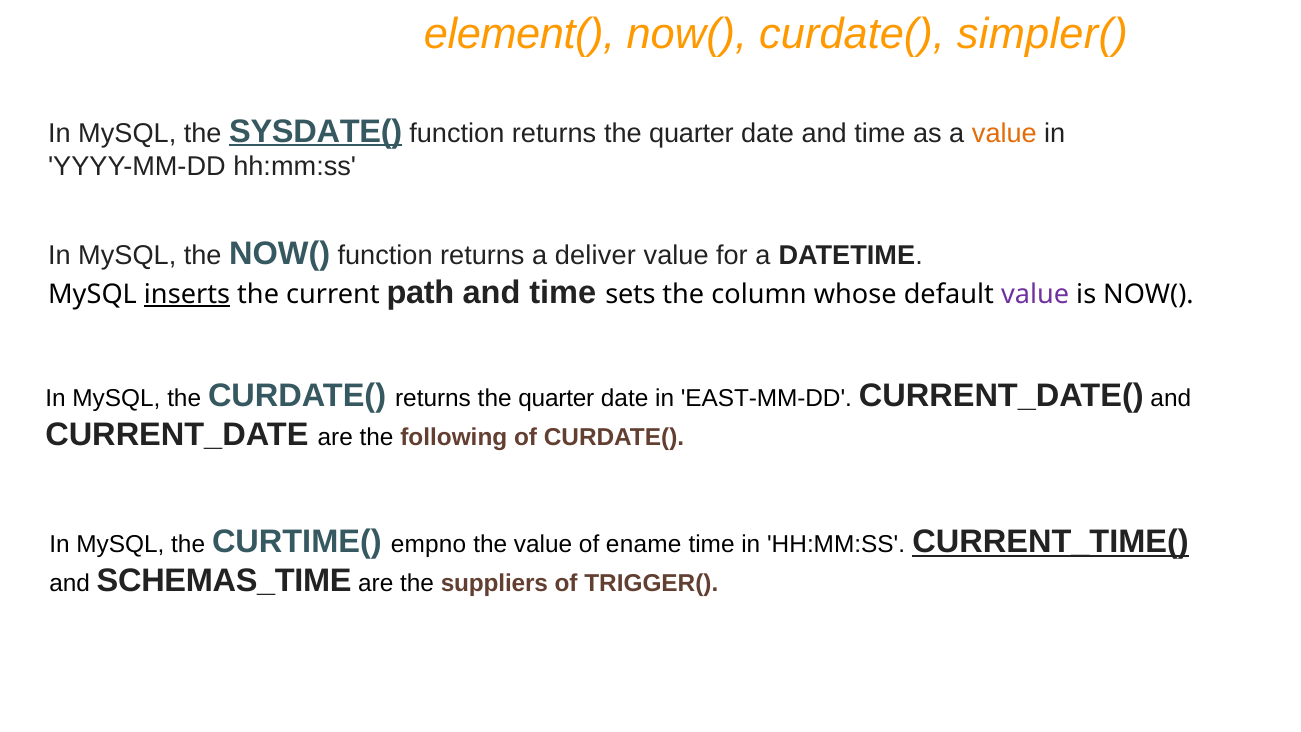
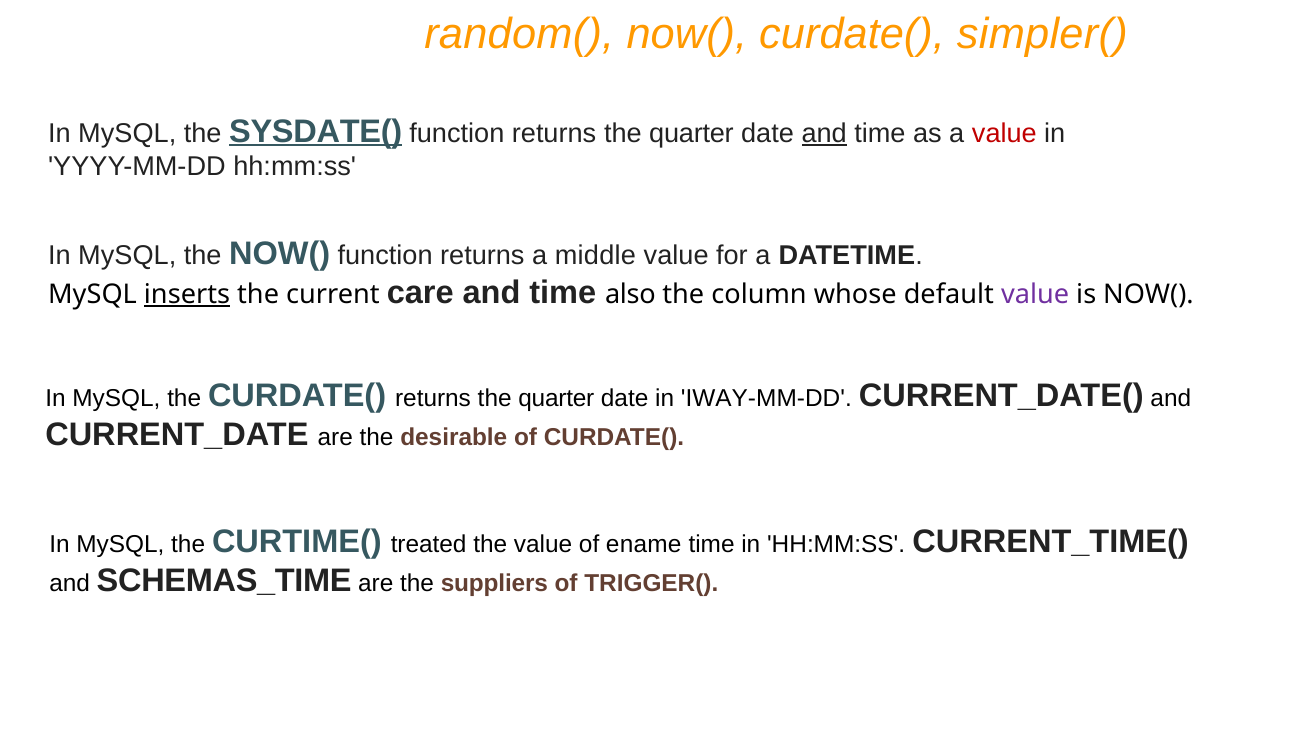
element(: element( -> random(
and at (824, 133) underline: none -> present
value at (1004, 133) colour: orange -> red
deliver: deliver -> middle
path: path -> care
sets: sets -> also
EAST-MM-DD: EAST-MM-DD -> IWAY-MM-DD
following: following -> desirable
empno: empno -> treated
CURRENT_TIME( underline: present -> none
